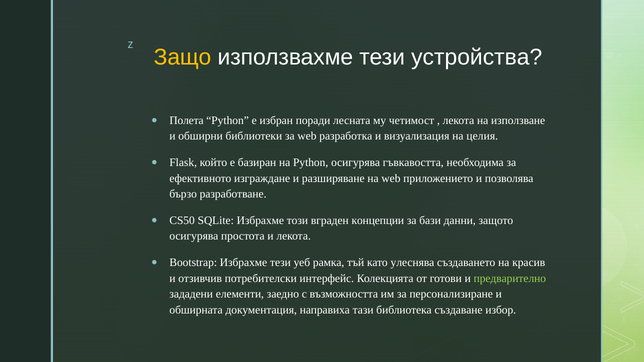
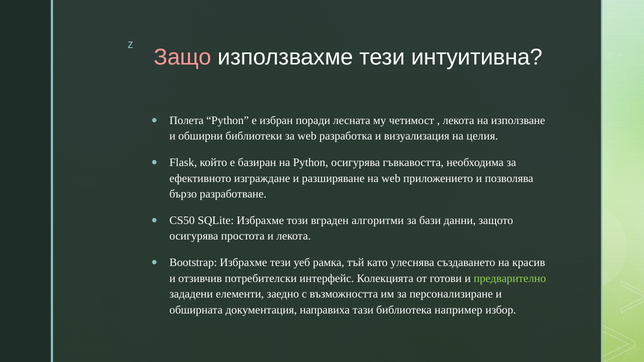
Защо colour: yellow -> pink
устройства: устройства -> интуитивна
концепции: концепции -> алгоритми
създаване: създаване -> например
